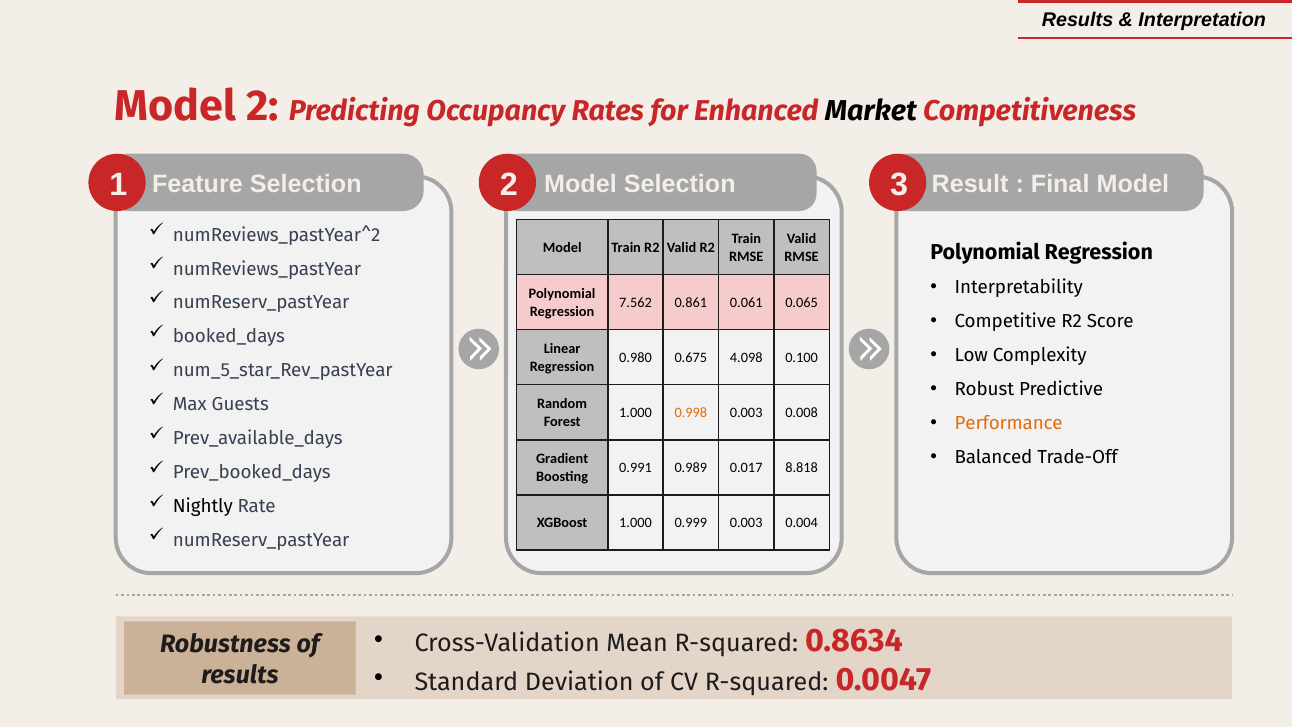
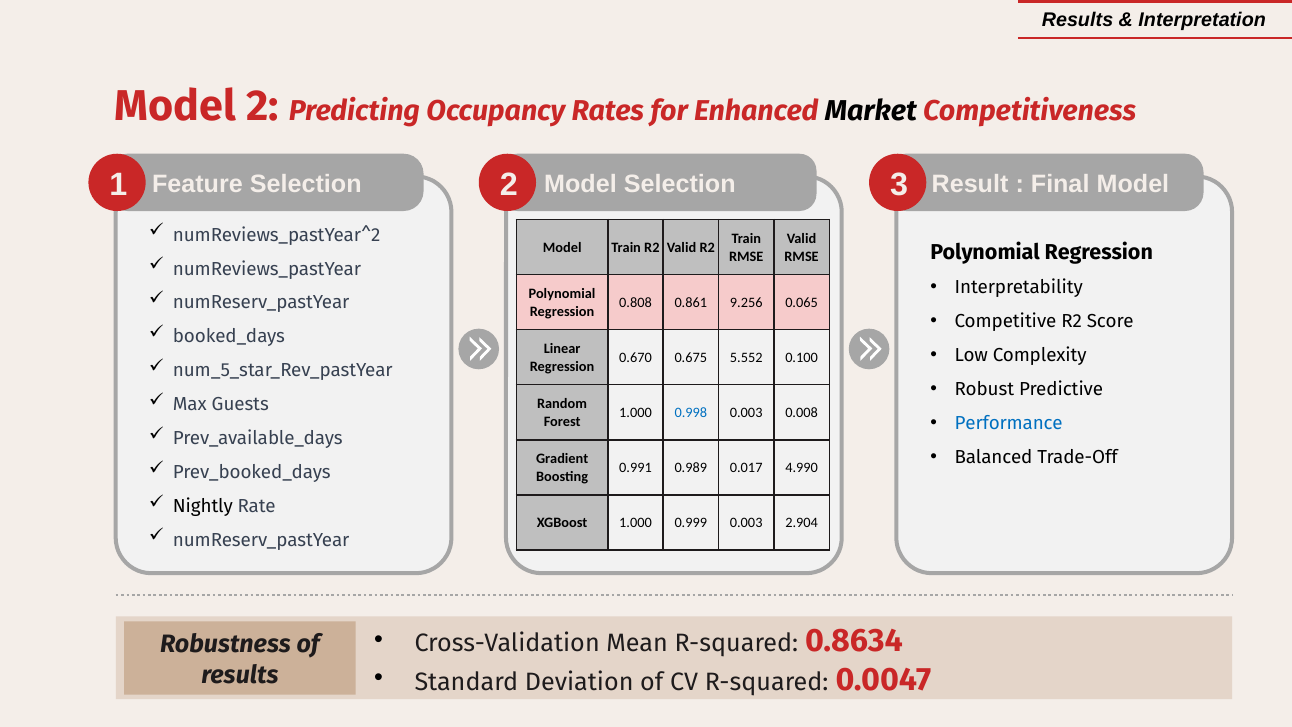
7.562: 7.562 -> 0.808
0.061: 0.061 -> 9.256
0.980: 0.980 -> 0.670
4.098: 4.098 -> 5.552
0.998 colour: orange -> blue
Performance colour: orange -> blue
8.818: 8.818 -> 4.990
0.004: 0.004 -> 2.904
